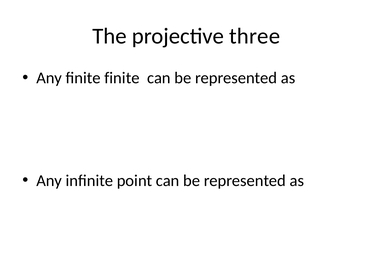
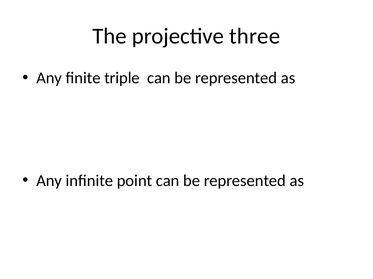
finite finite: finite -> triple
